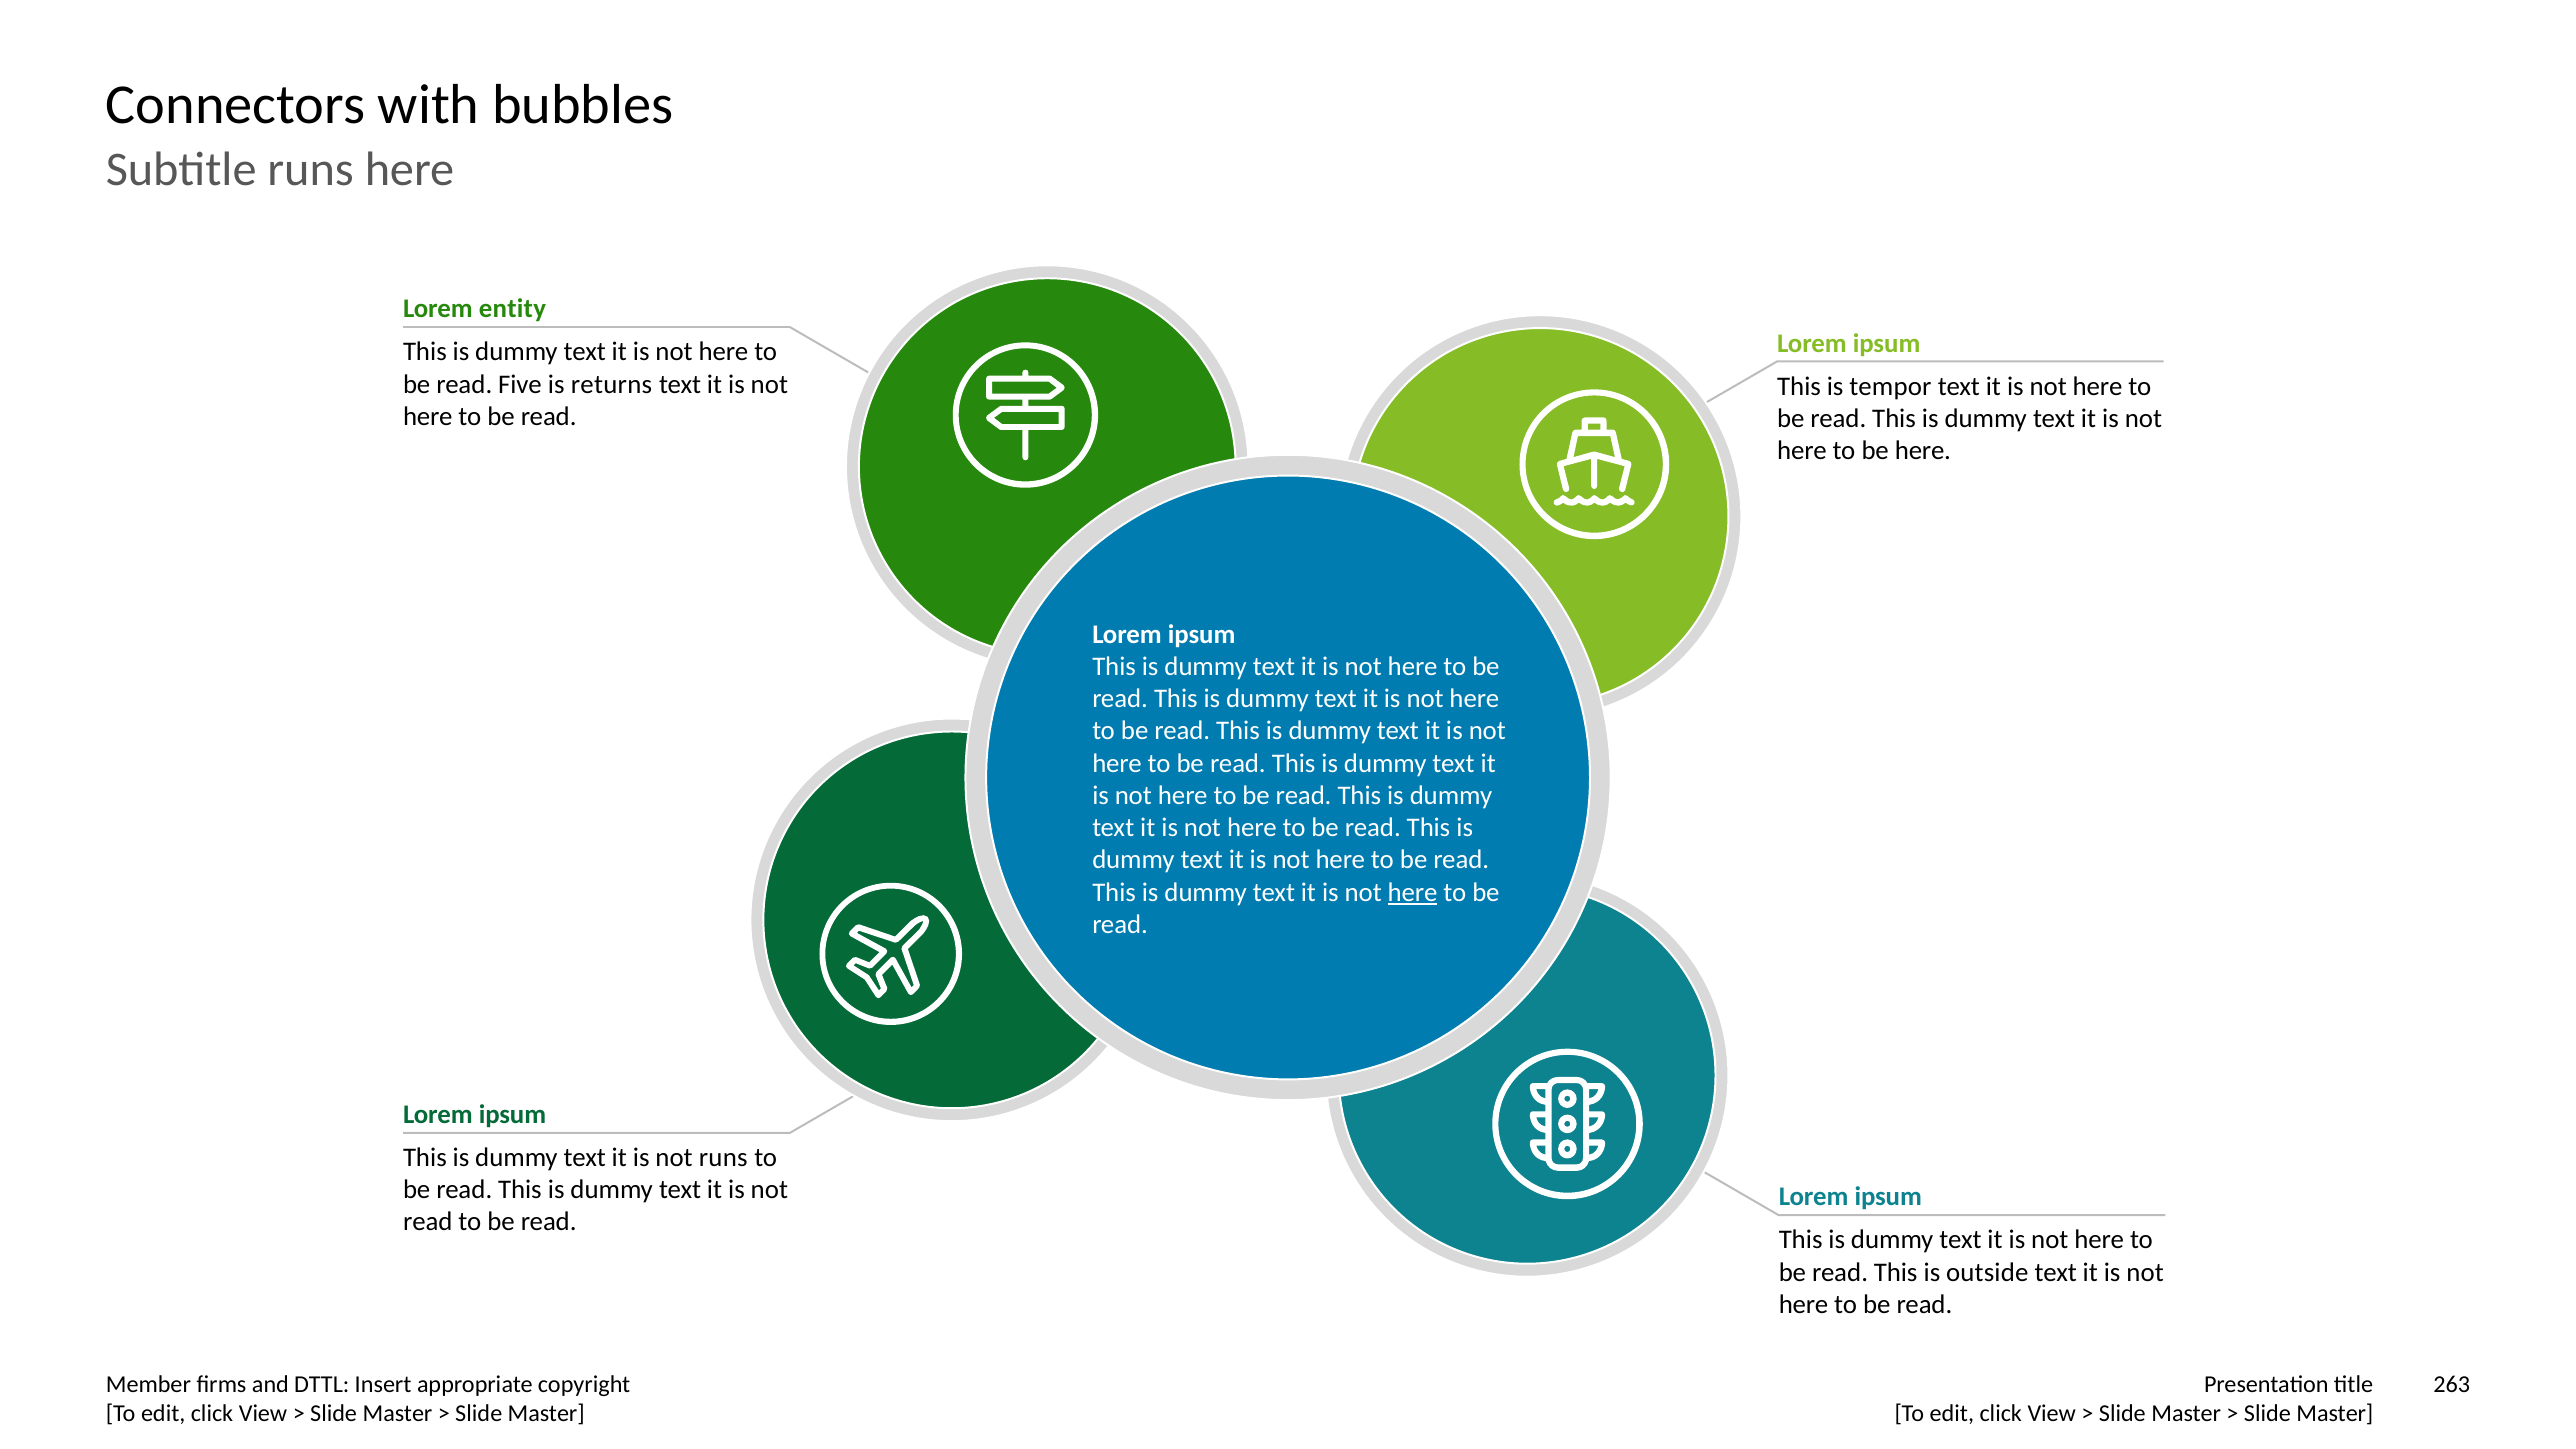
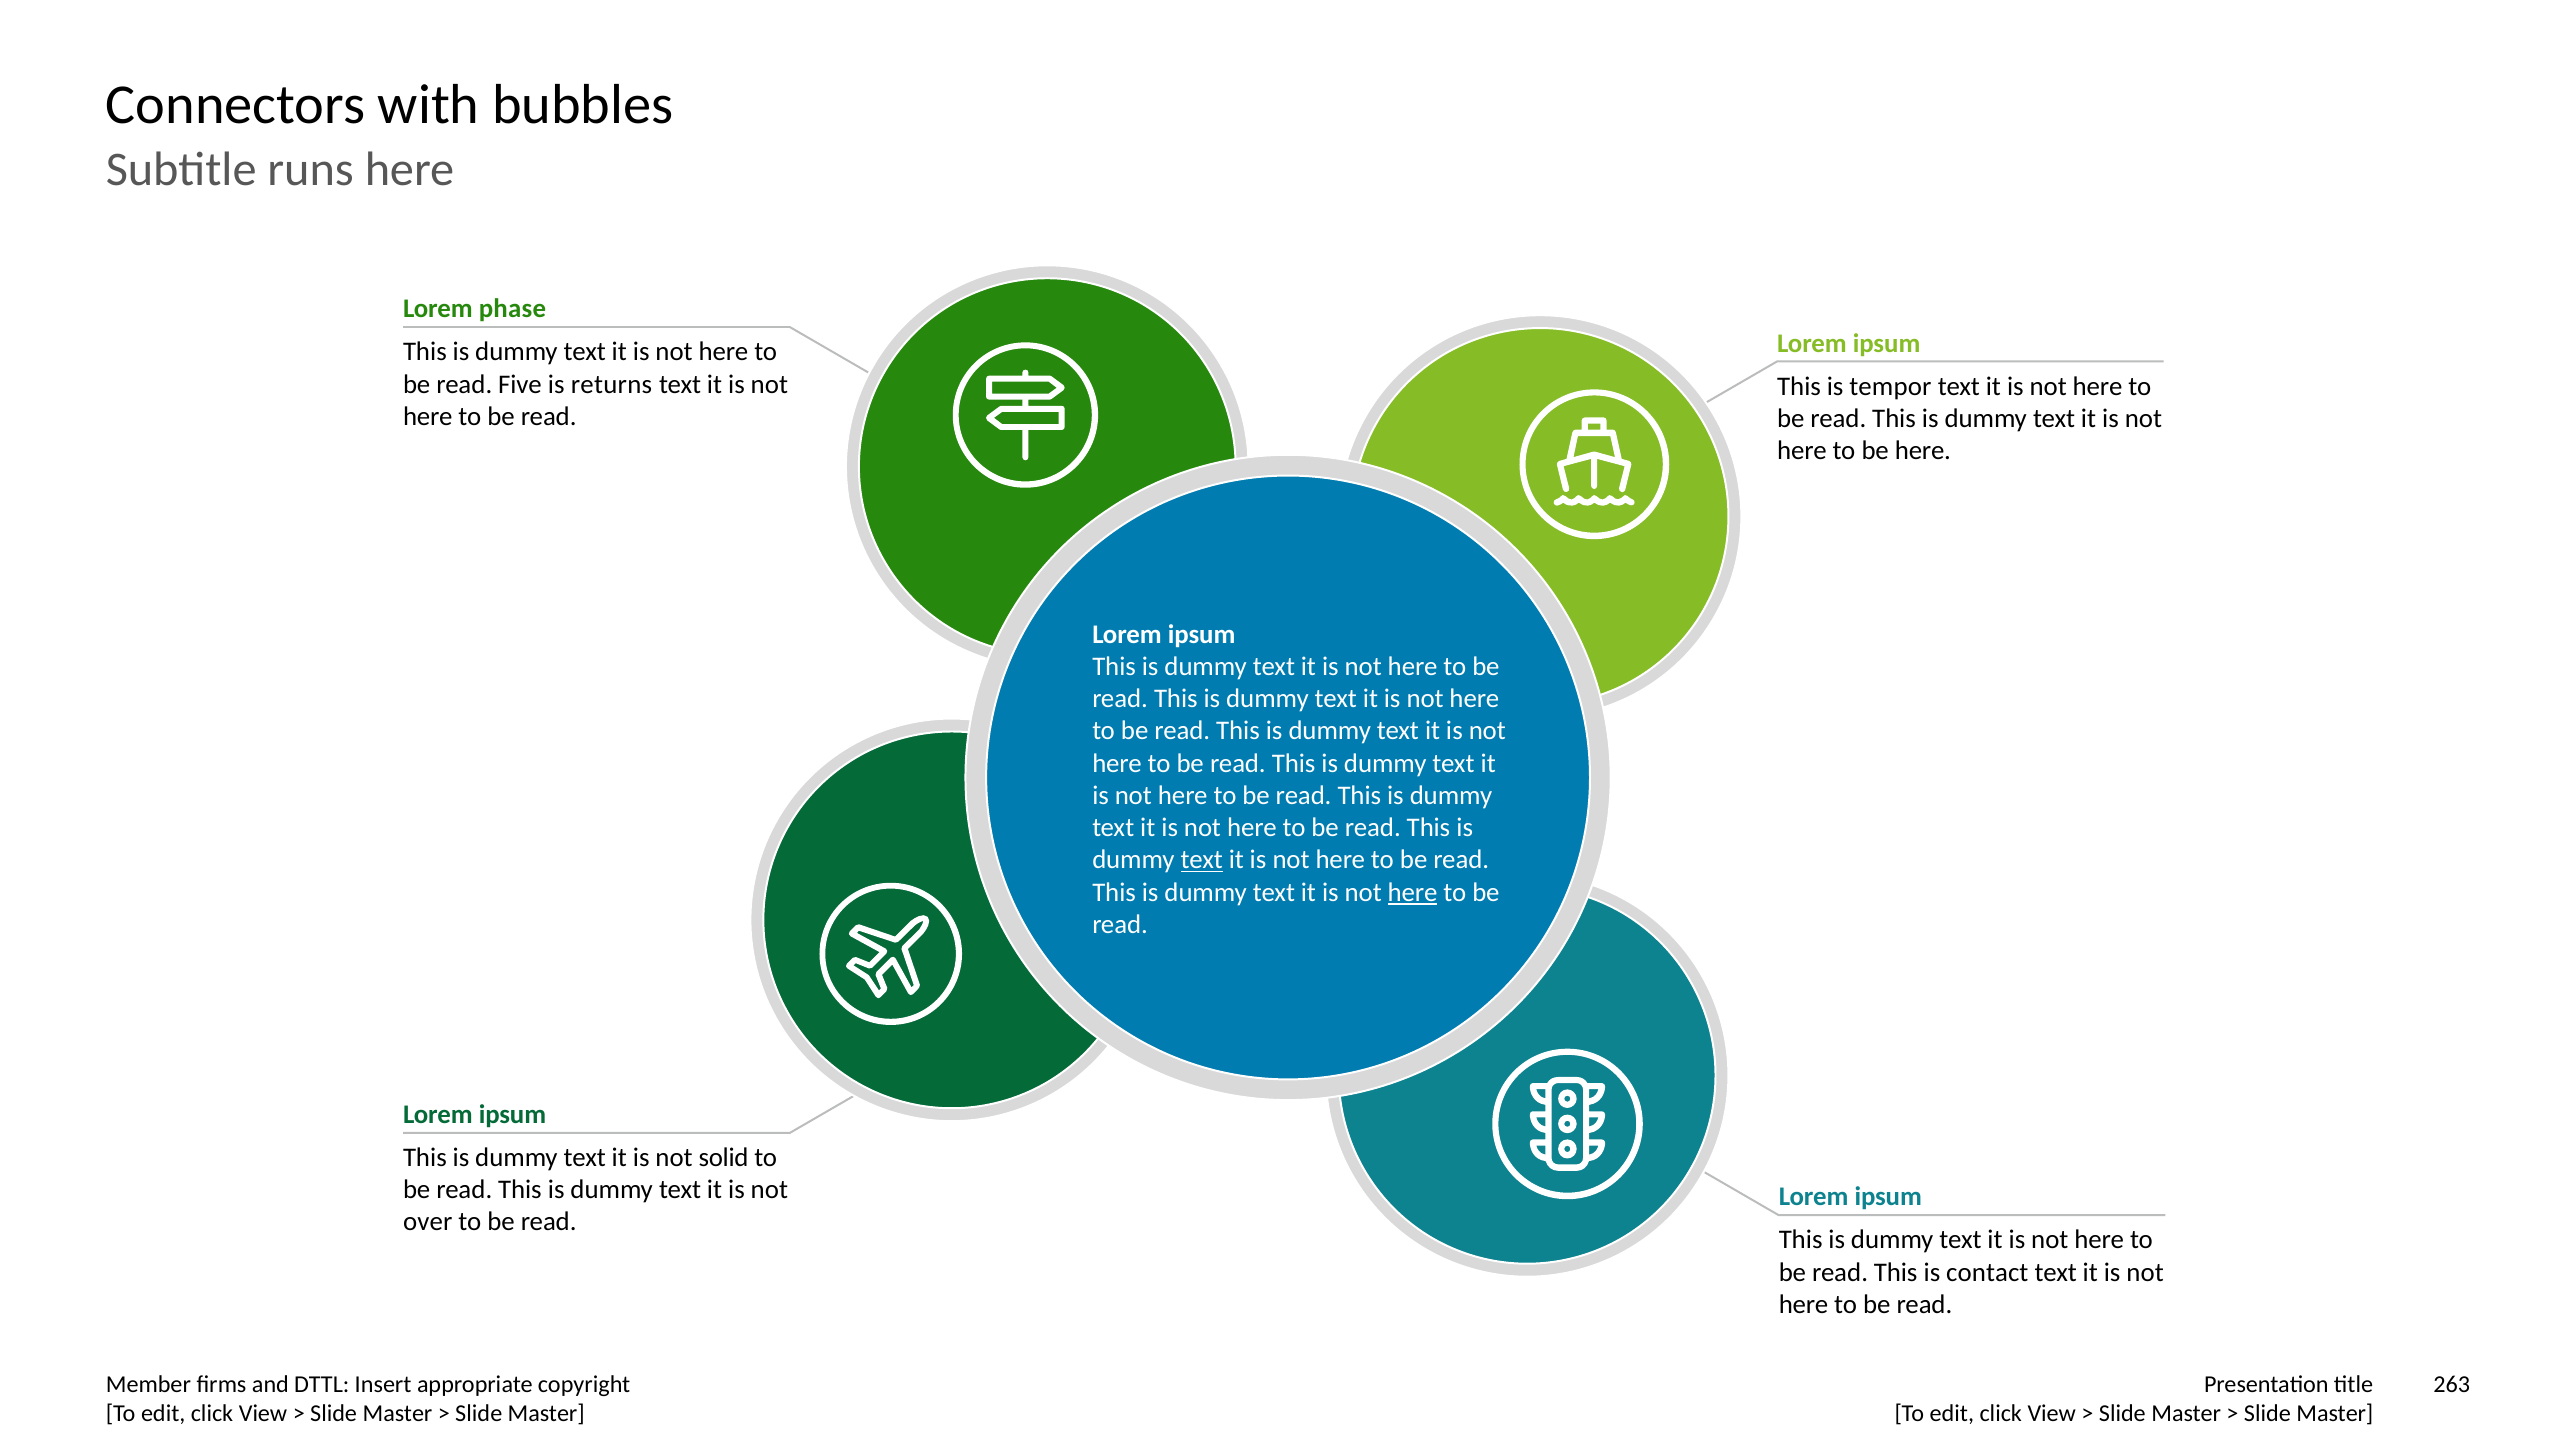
entity: entity -> phase
text at (1202, 860) underline: none -> present
not runs: runs -> solid
read at (428, 1222): read -> over
outside: outside -> contact
